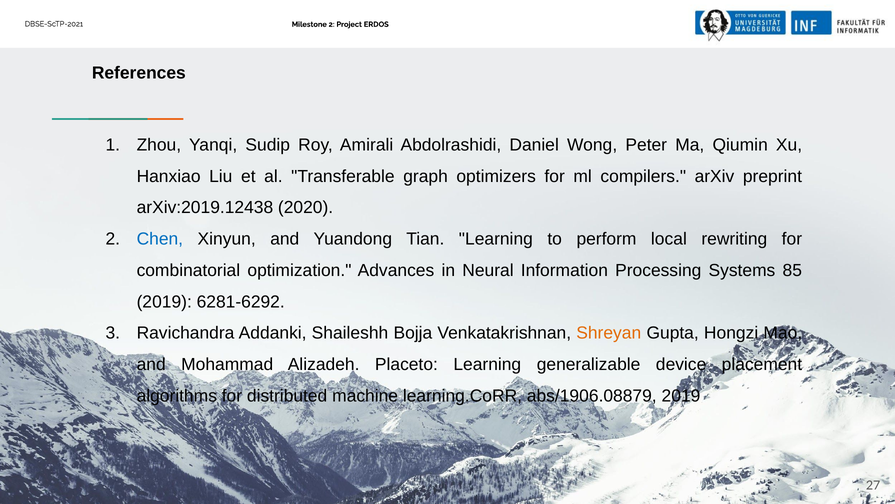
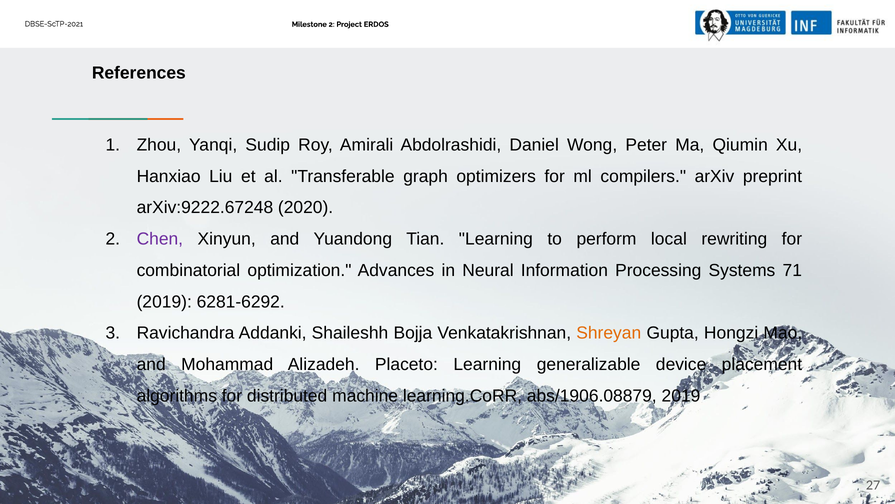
arXiv:2019.12438: arXiv:2019.12438 -> arXiv:9222.67248
Chen colour: blue -> purple
85: 85 -> 71
